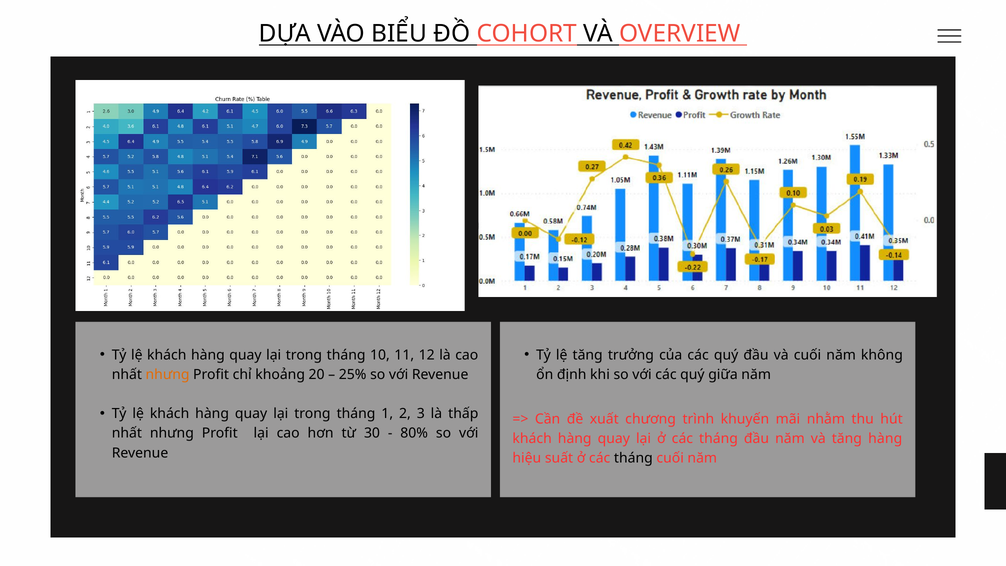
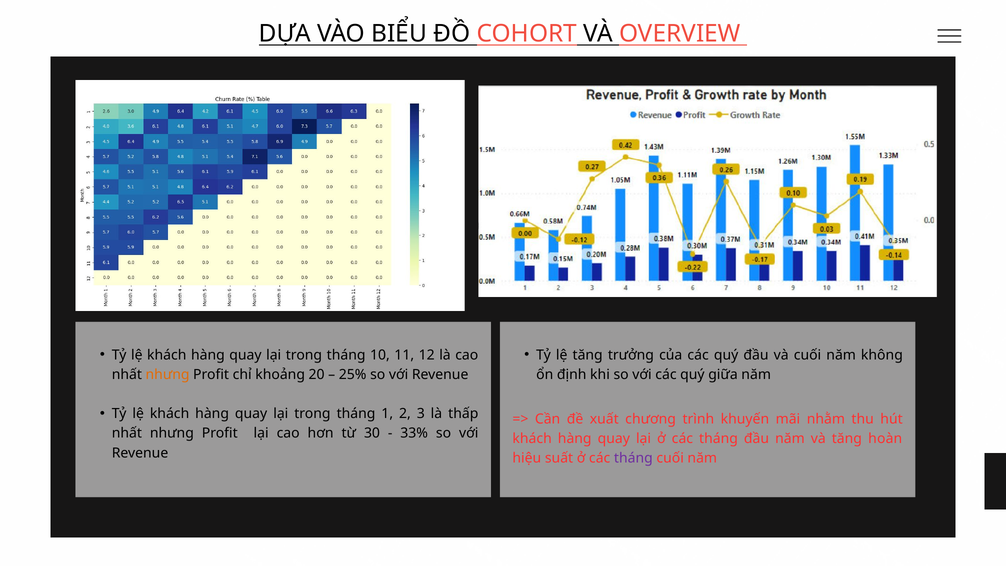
80%: 80% -> 33%
tăng hàng: hàng -> hoàn
tháng at (633, 458) colour: black -> purple
